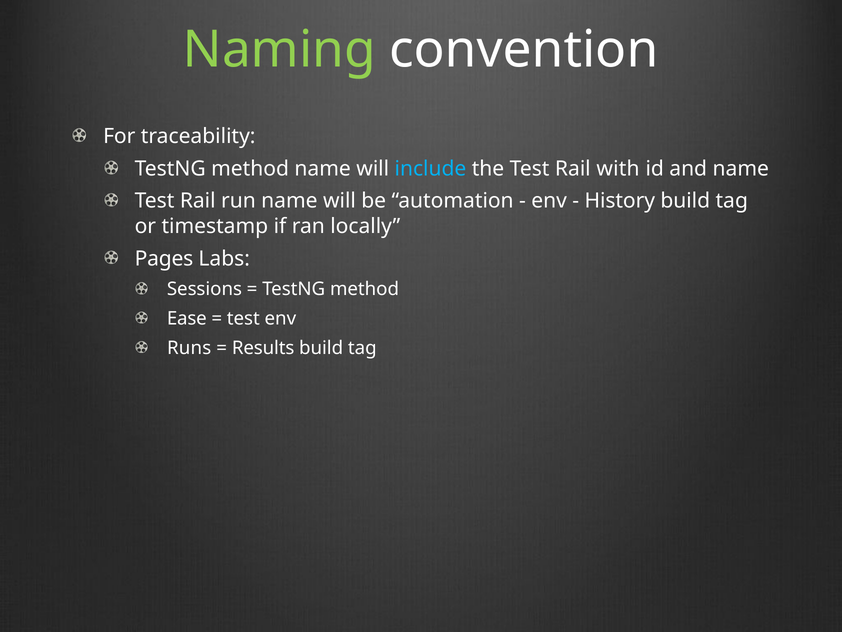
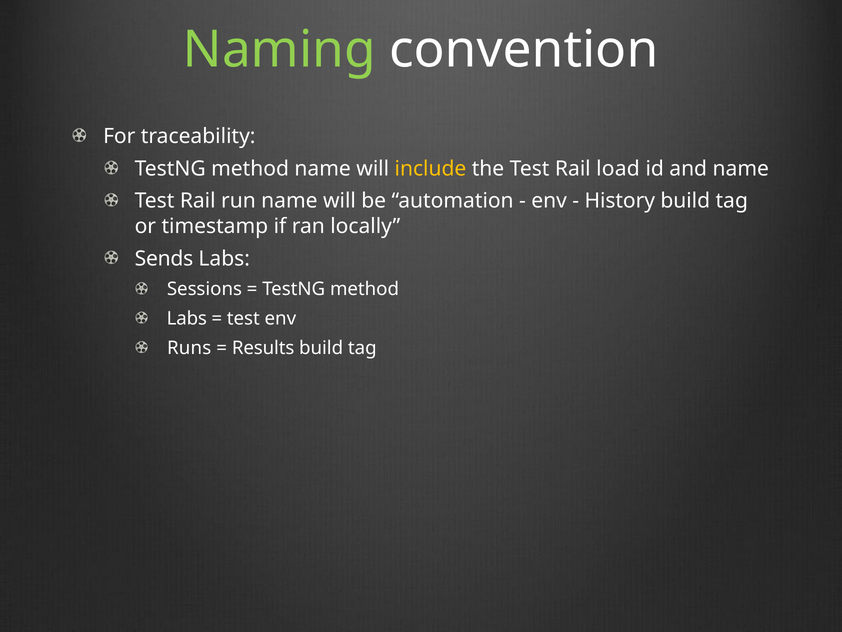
include colour: light blue -> yellow
with: with -> load
Pages: Pages -> Sends
Ease at (187, 318): Ease -> Labs
